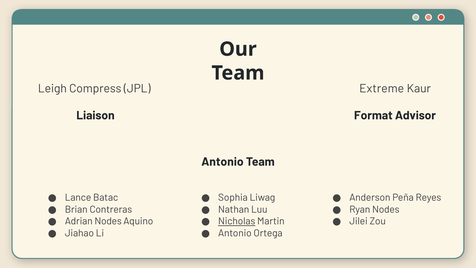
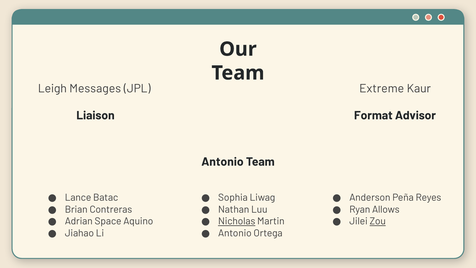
Compress: Compress -> Messages
Ryan Nodes: Nodes -> Allows
Adrian Nodes: Nodes -> Space
Zou underline: none -> present
